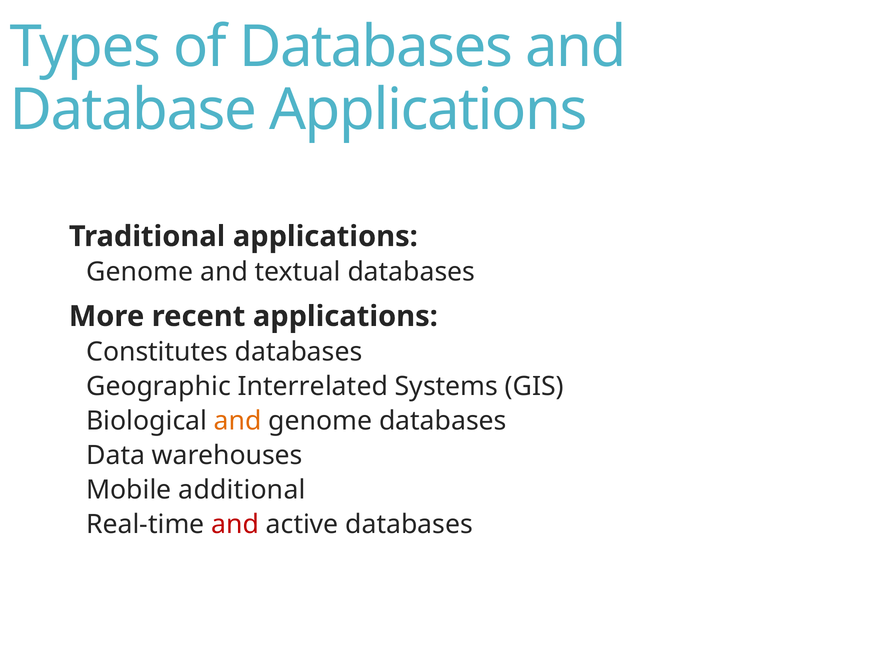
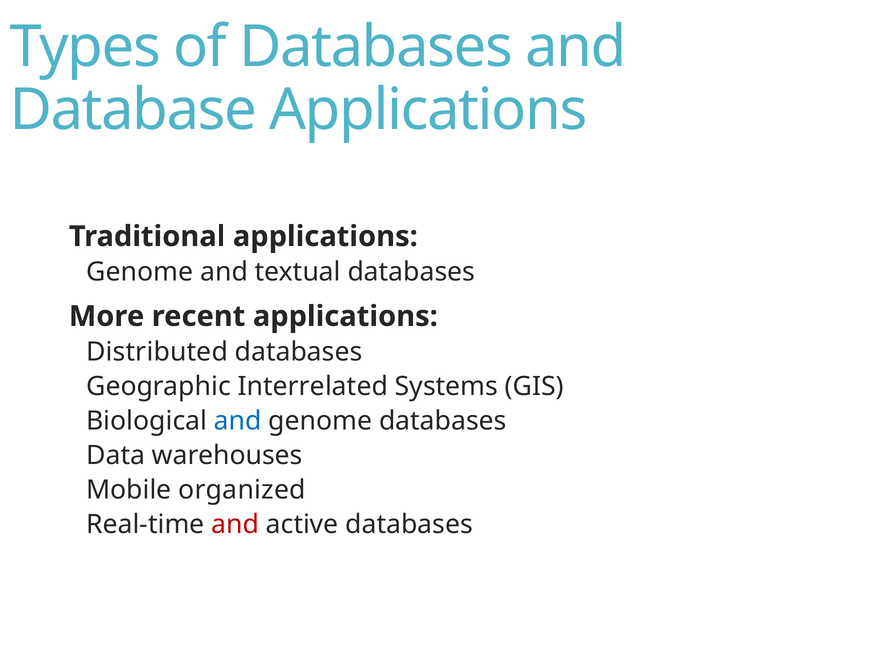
Constitutes: Constitutes -> Distributed
and at (238, 421) colour: orange -> blue
additional: additional -> organized
